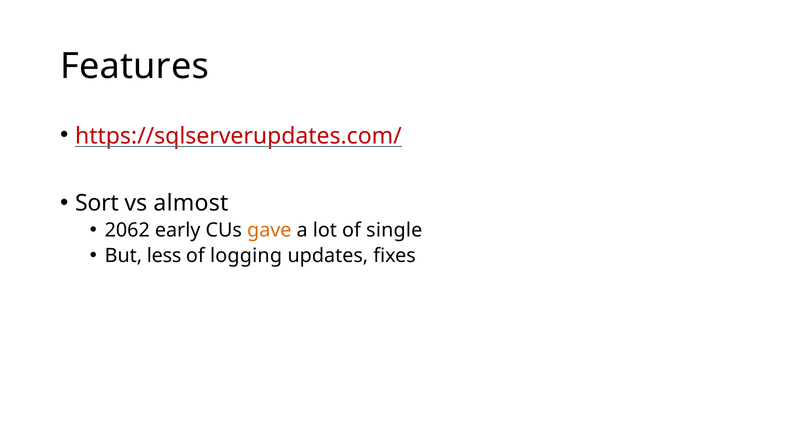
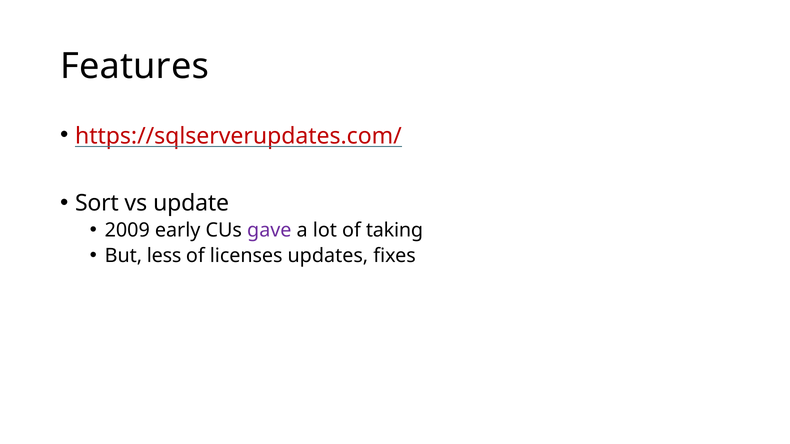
almost: almost -> update
2062: 2062 -> 2009
gave colour: orange -> purple
single: single -> taking
logging: logging -> licenses
